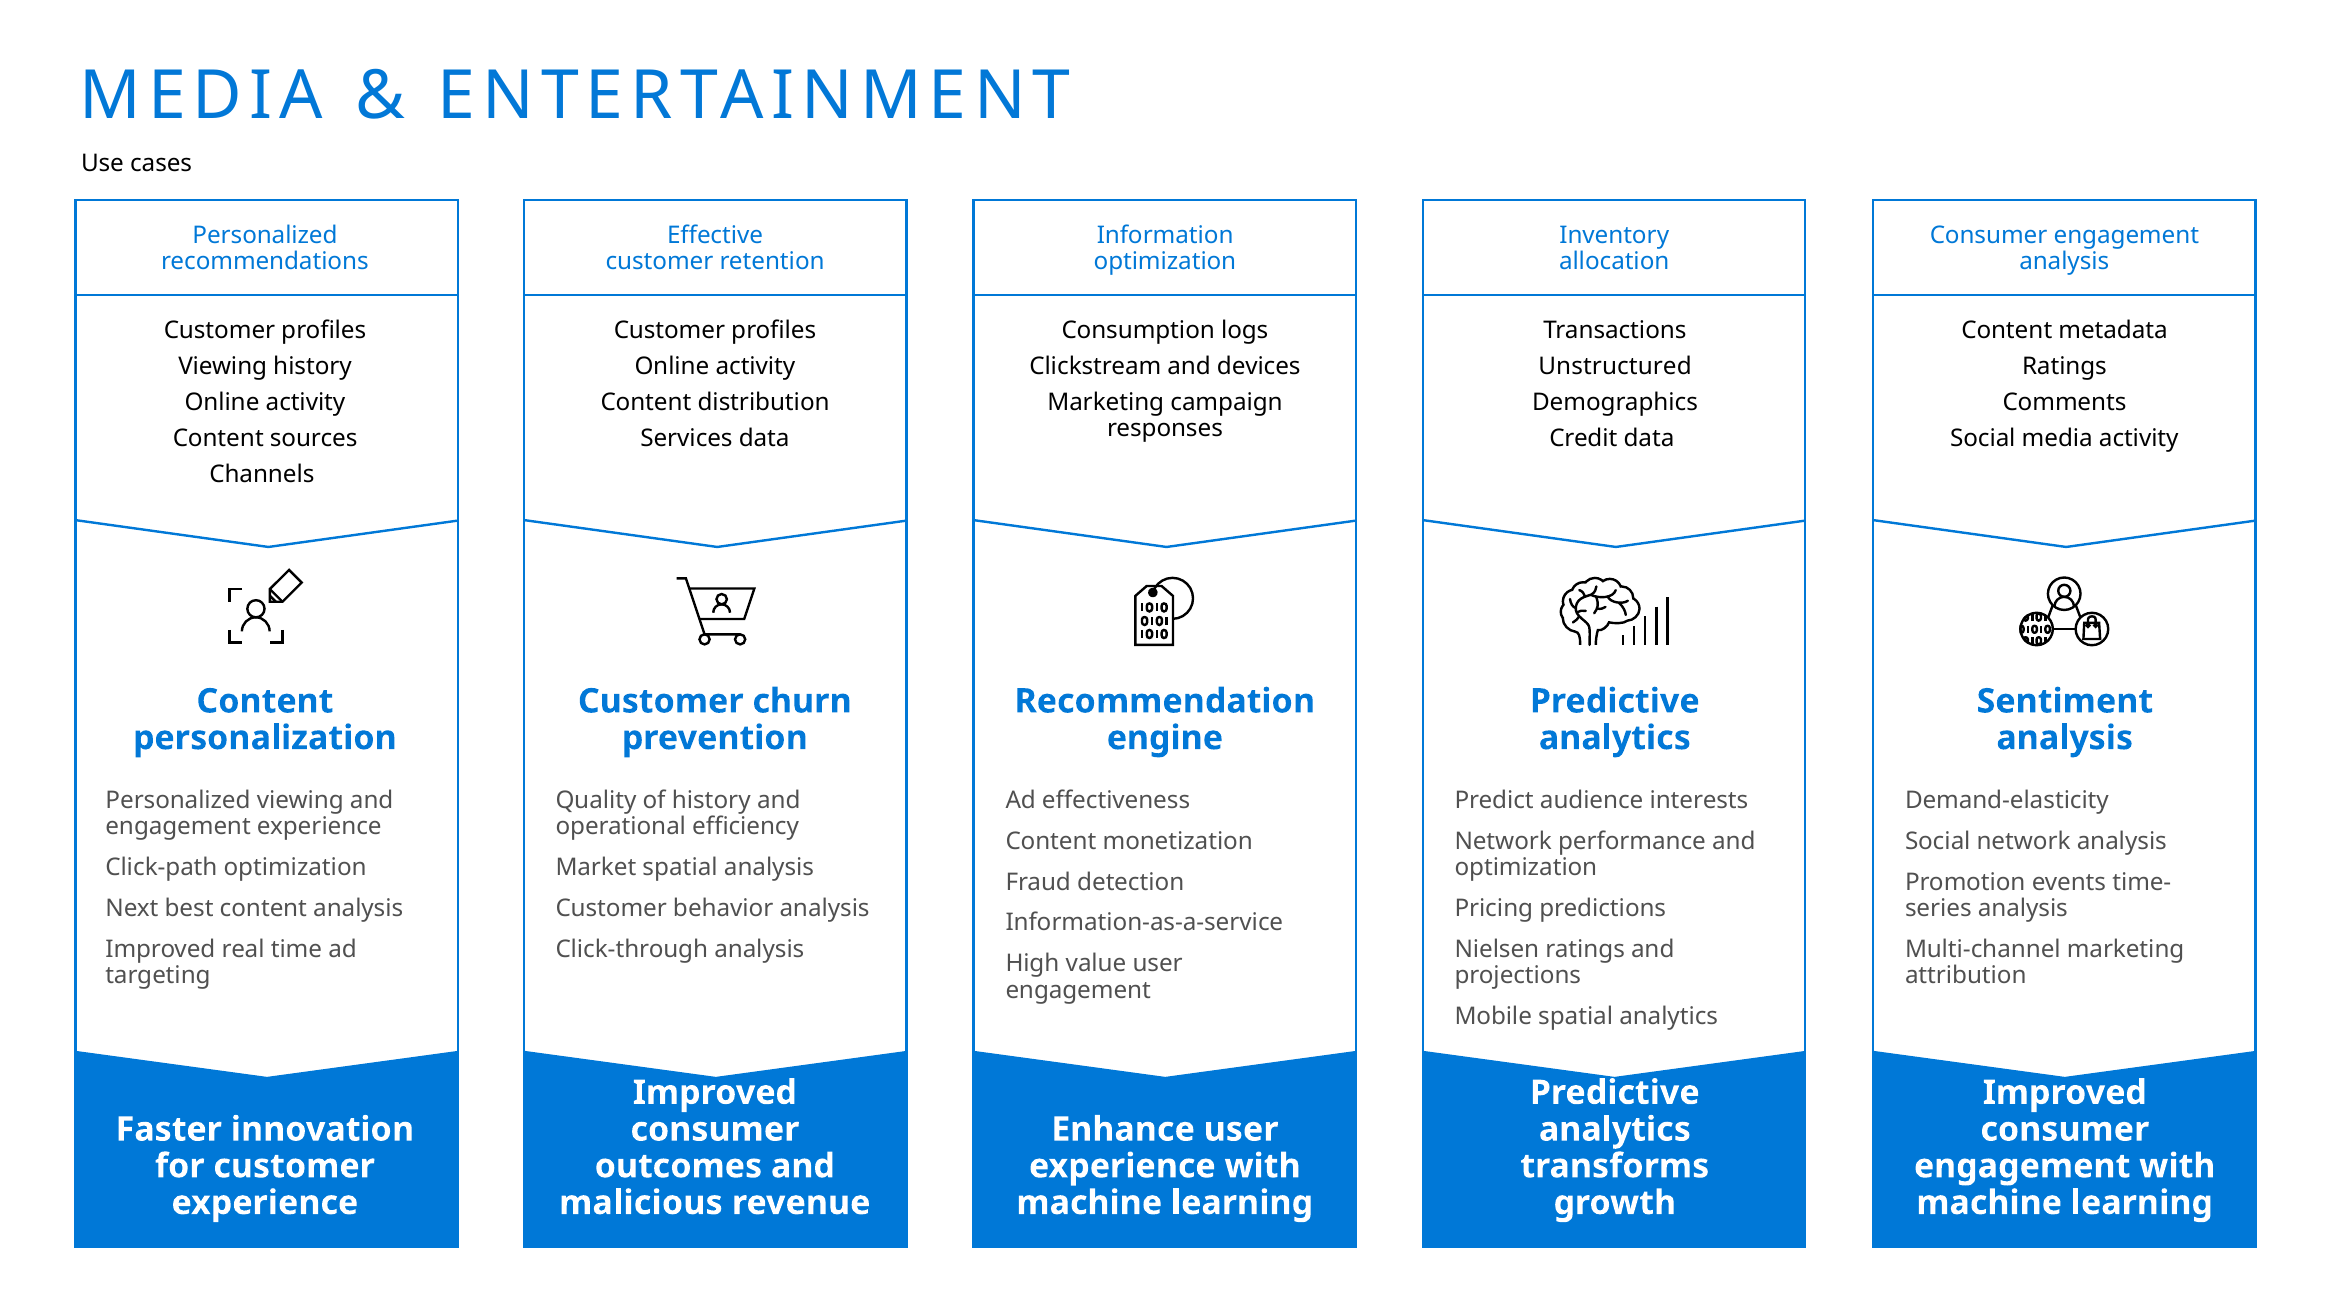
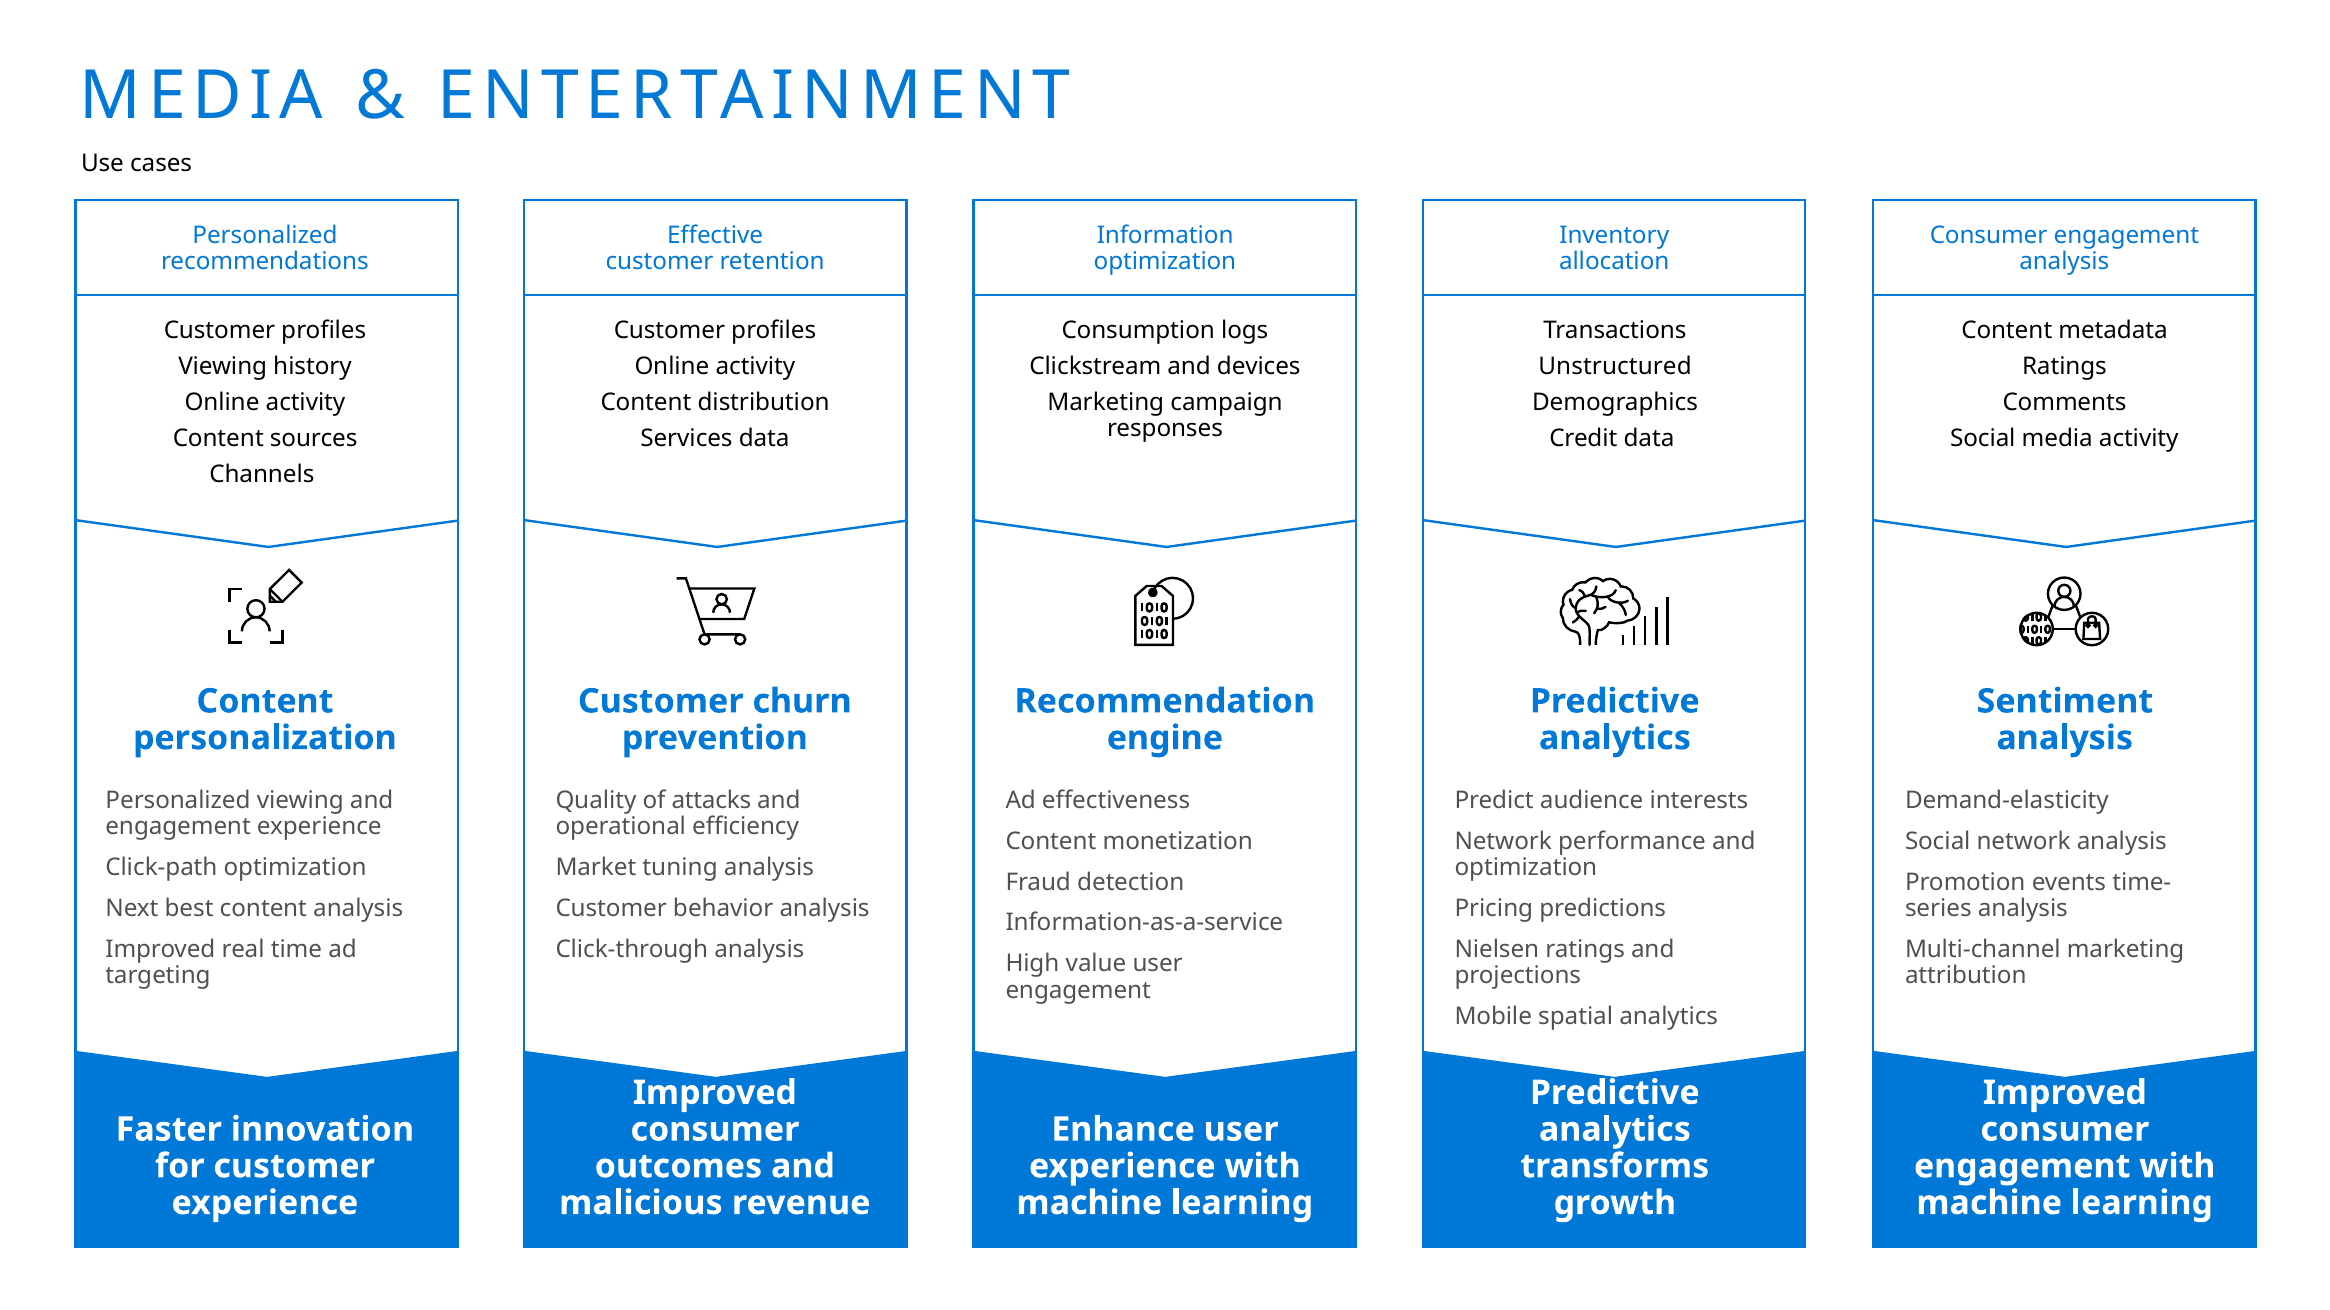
of history: history -> attacks
Market spatial: spatial -> tuning
